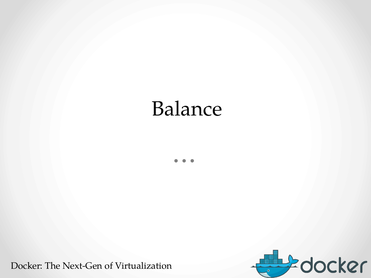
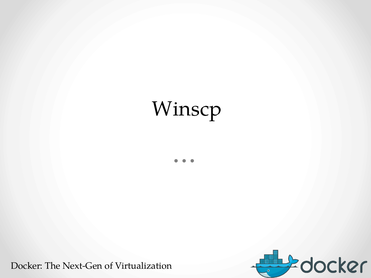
Balance: Balance -> Winscp
